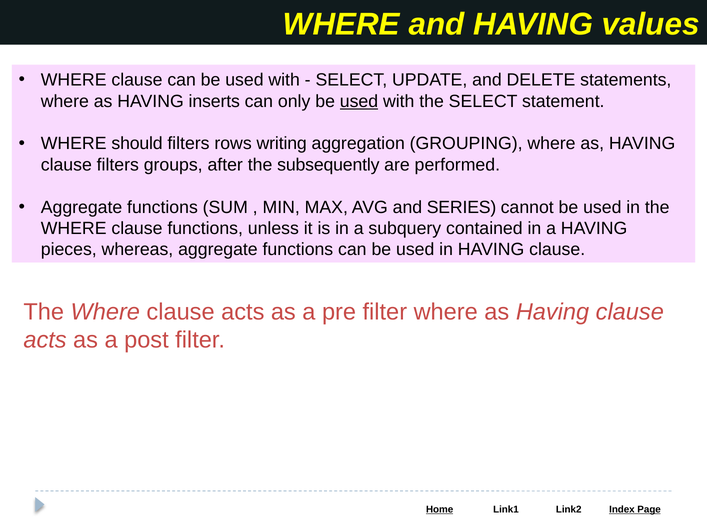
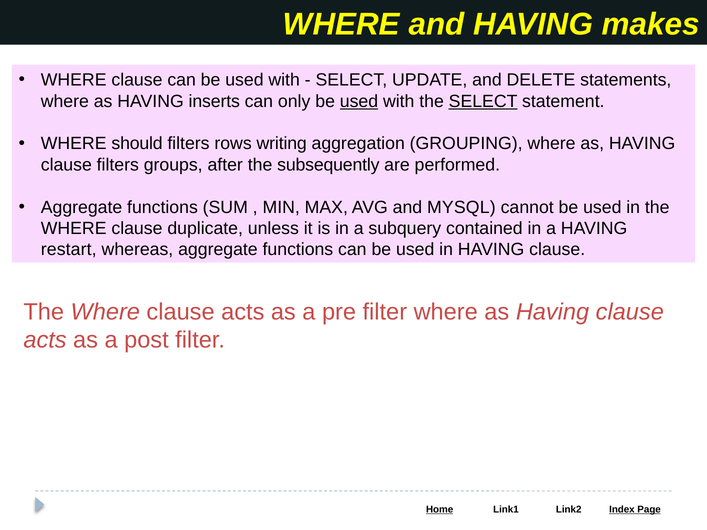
values: values -> makes
SELECT at (483, 101) underline: none -> present
SERIES: SERIES -> MYSQL
clause functions: functions -> duplicate
pieces: pieces -> restart
